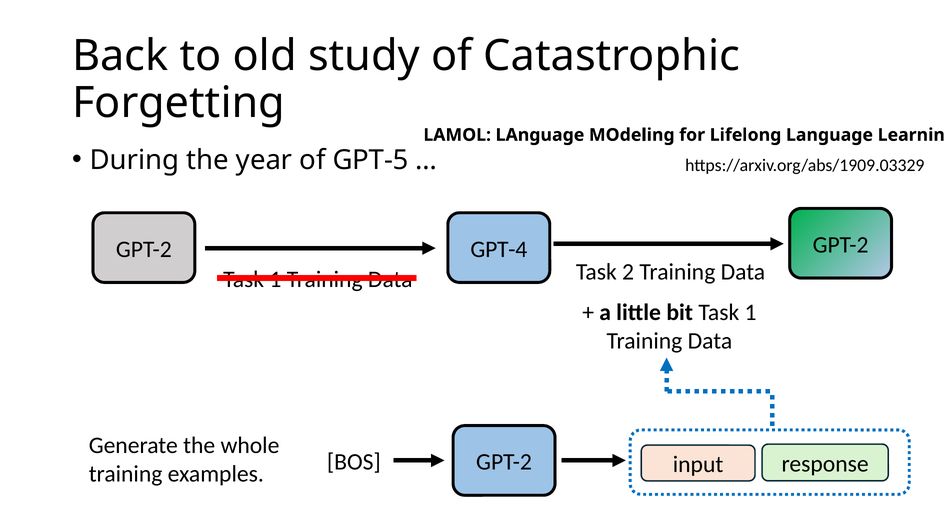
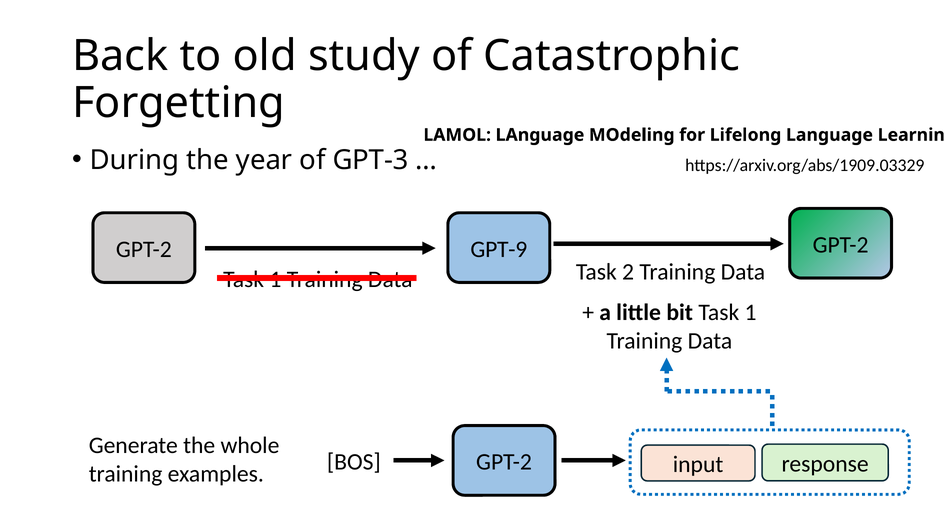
GPT-5: GPT-5 -> GPT-3
GPT-4: GPT-4 -> GPT-9
